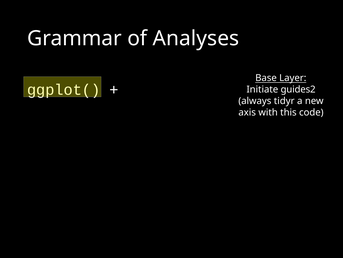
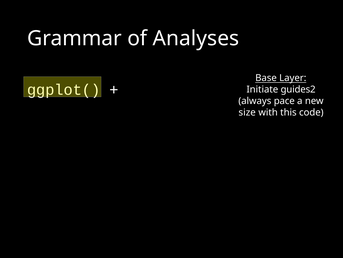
tidyr: tidyr -> pace
axis: axis -> size
